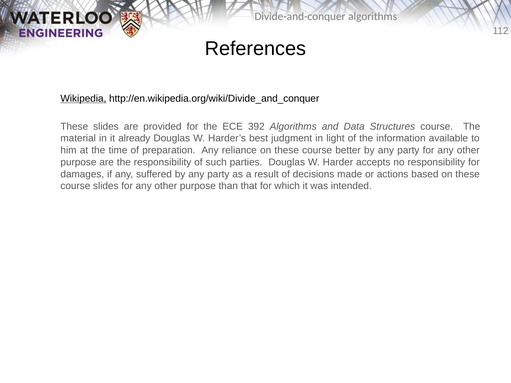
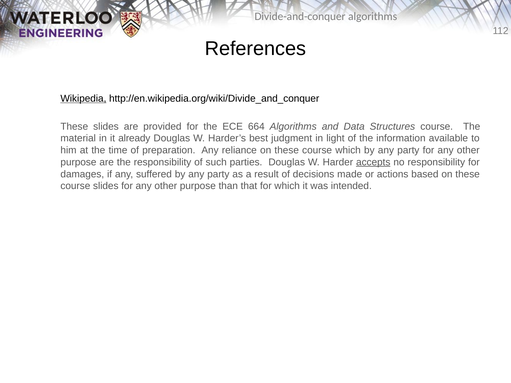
392: 392 -> 664
course better: better -> which
accepts underline: none -> present
